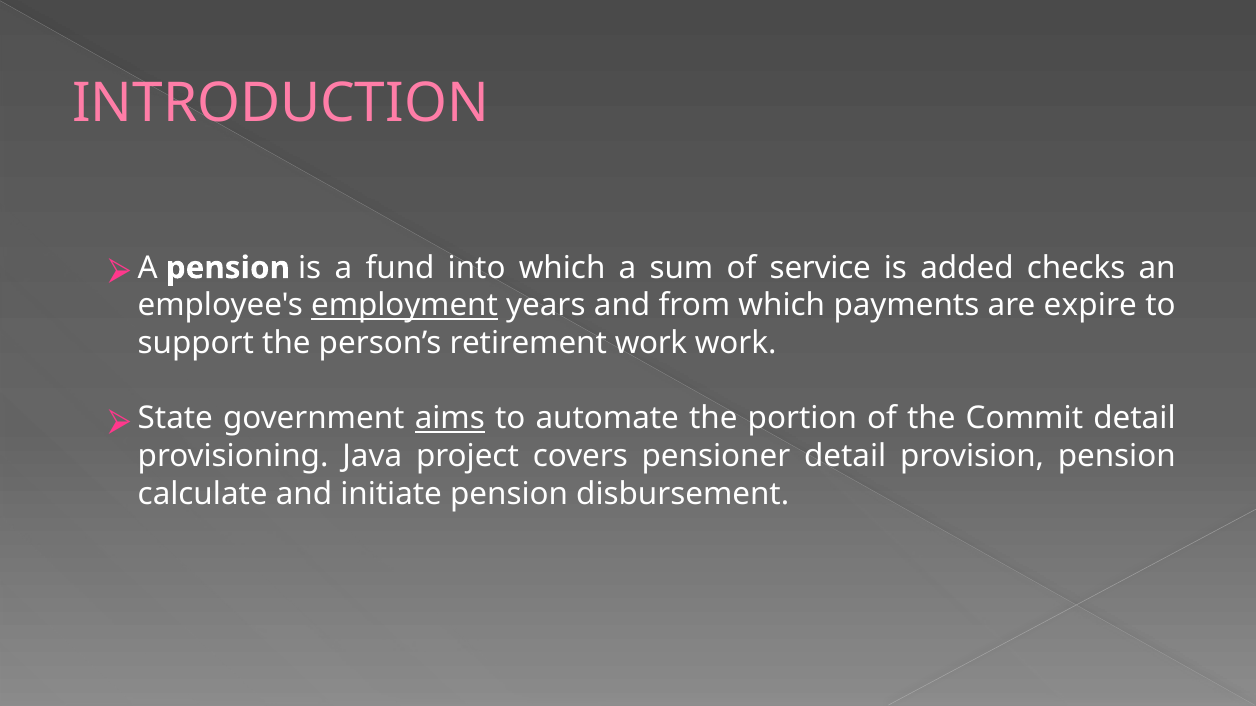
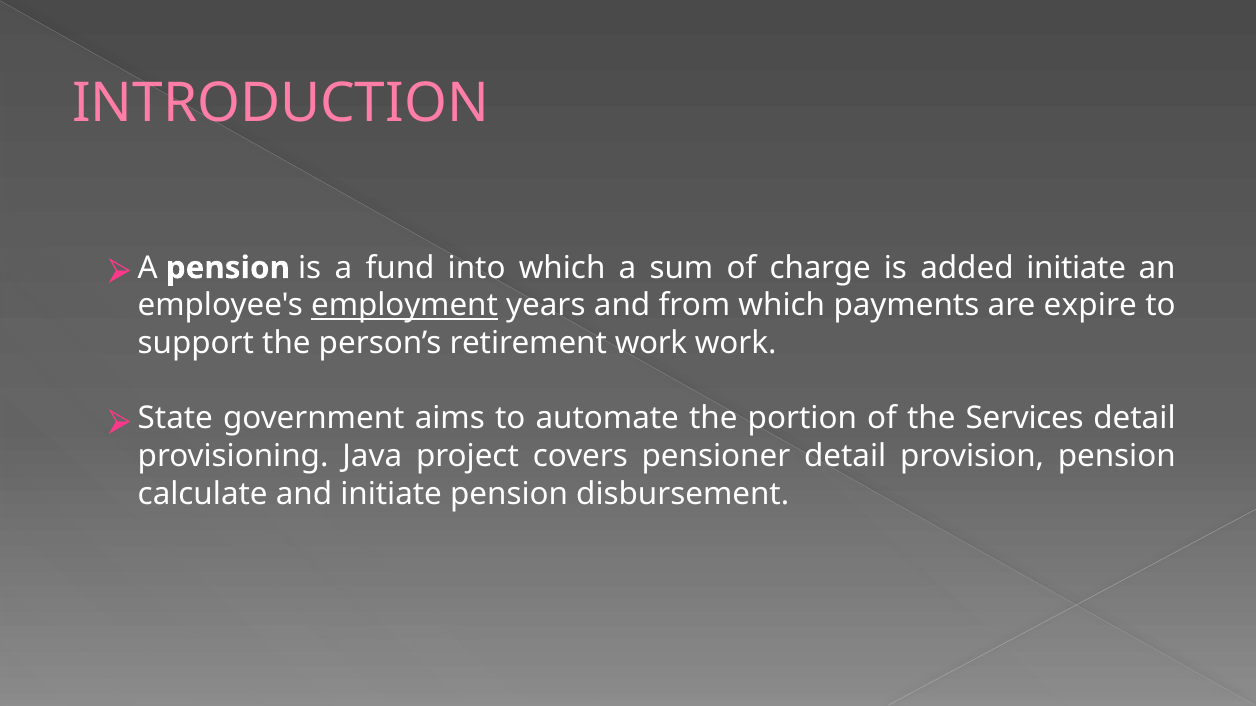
service: service -> charge
added checks: checks -> initiate
aims underline: present -> none
Commit: Commit -> Services
